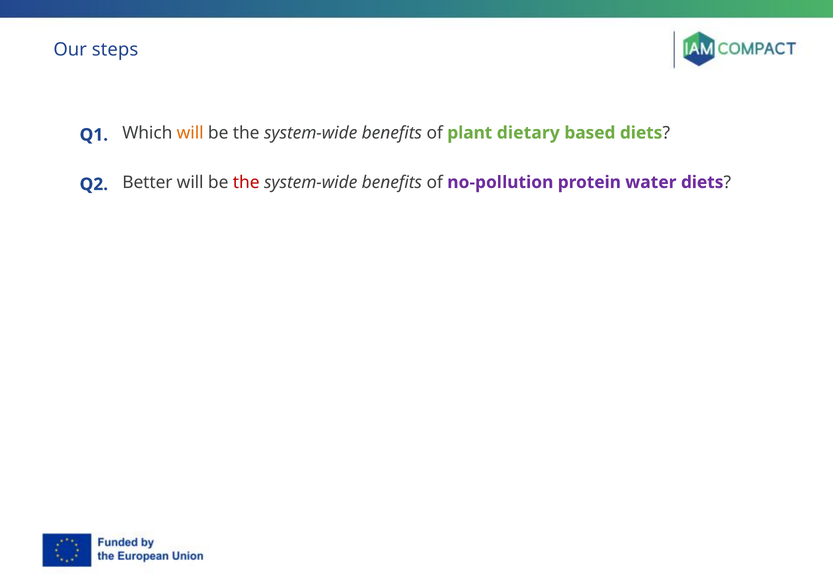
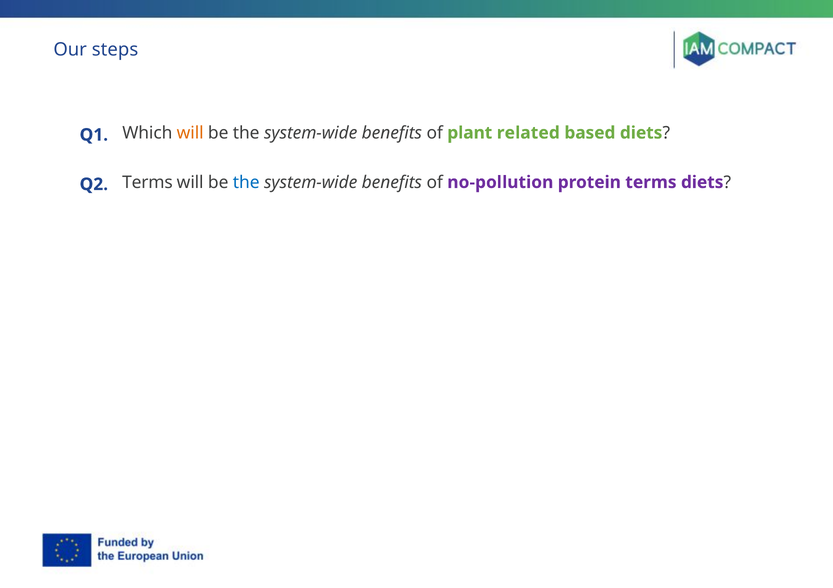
dietary: dietary -> related
Q2 Better: Better -> Terms
the at (246, 182) colour: red -> blue
protein water: water -> terms
